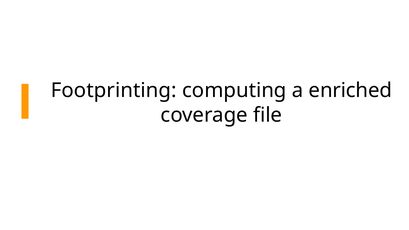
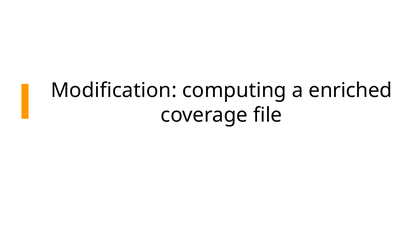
Footprinting: Footprinting -> Modification
